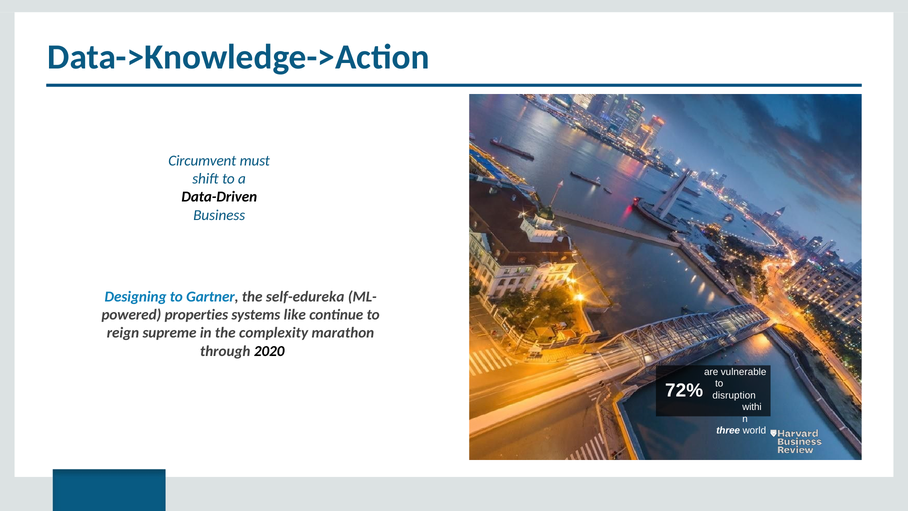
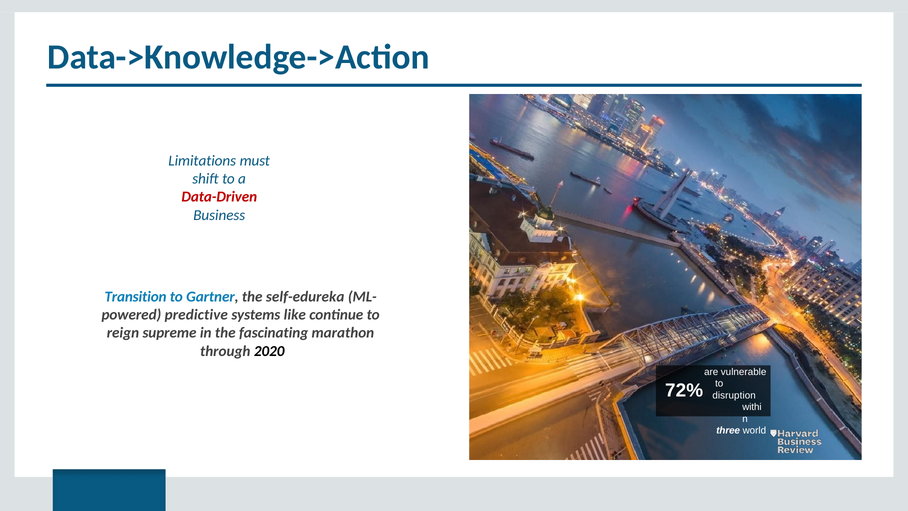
Circumvent: Circumvent -> Limitations
Data-Driven colour: black -> red
Designing: Designing -> Transition
properties: properties -> predictive
complexity: complexity -> fascinating
